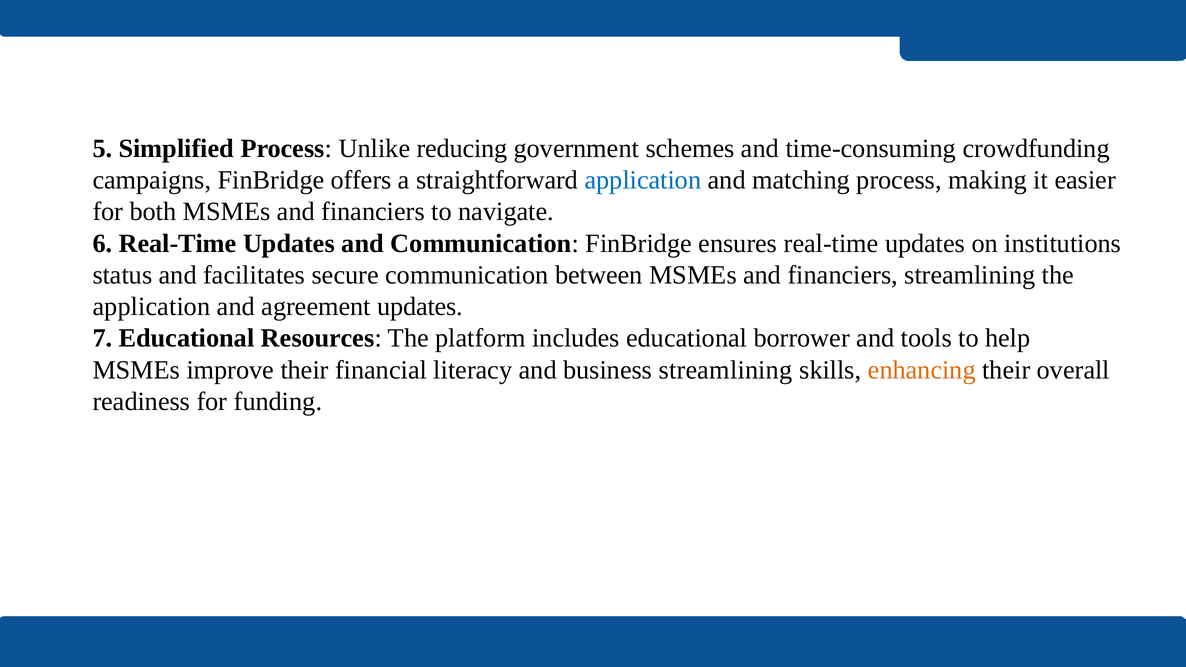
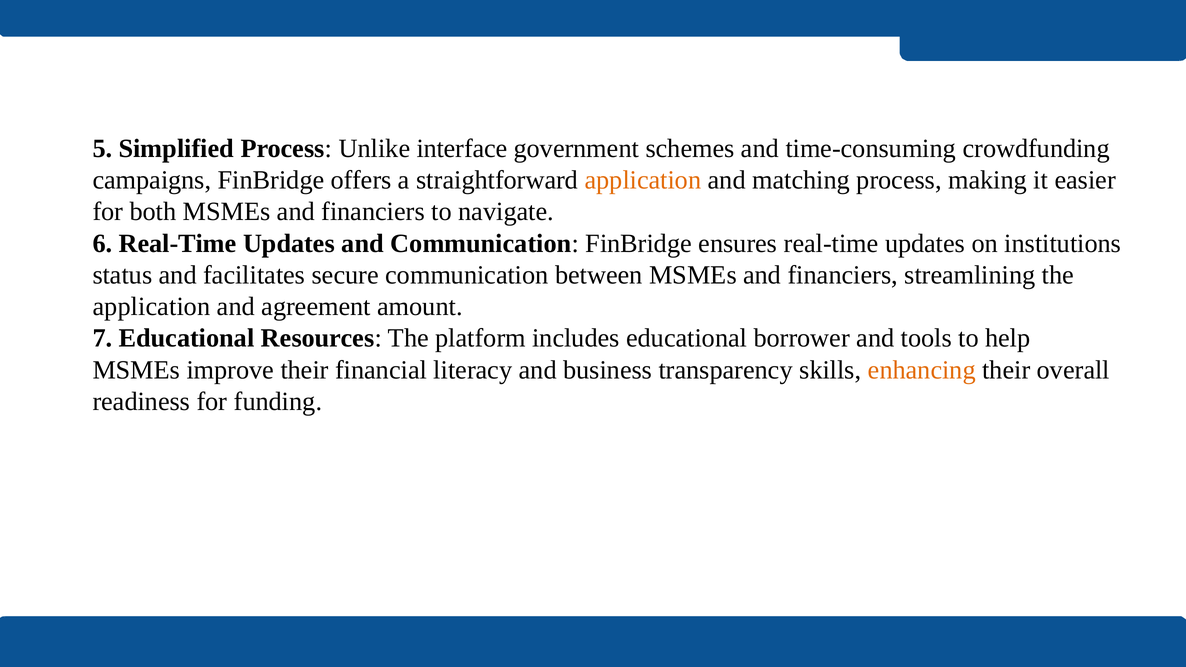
reducing: reducing -> interface
application at (643, 180) colour: blue -> orange
agreement updates: updates -> amount
business streamlining: streamlining -> transparency
